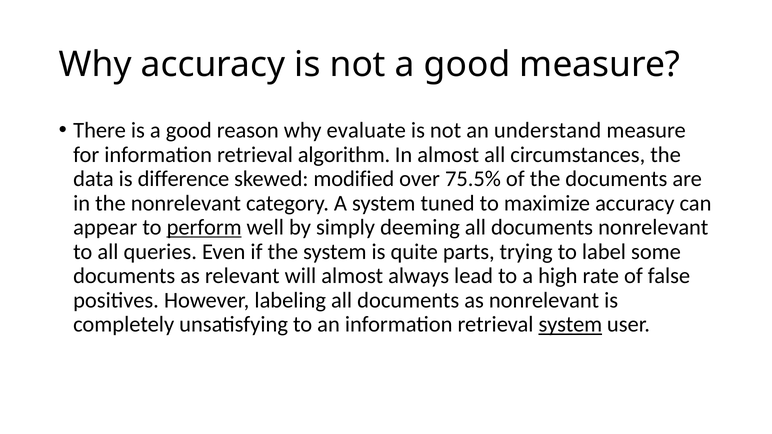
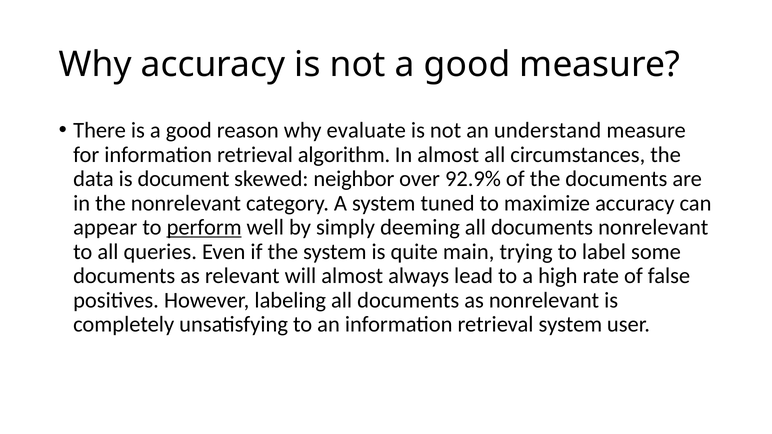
difference: difference -> document
modified: modified -> neighbor
75.5%: 75.5% -> 92.9%
parts: parts -> main
system at (570, 325) underline: present -> none
